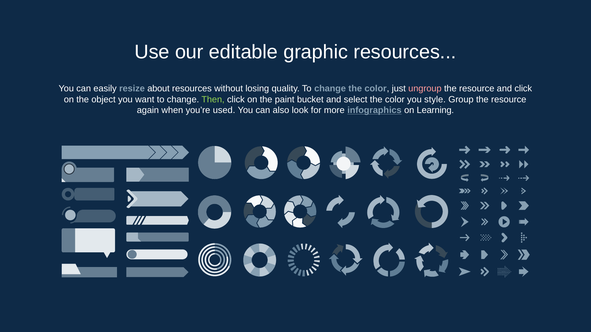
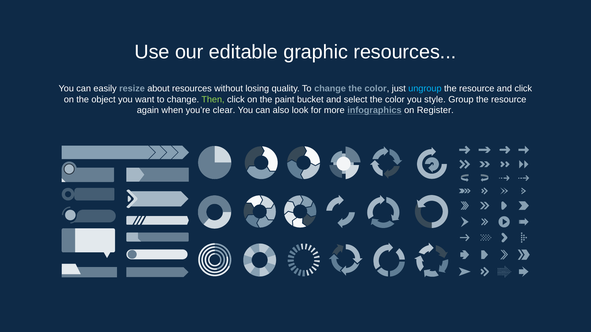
ungroup colour: pink -> light blue
used: used -> clear
Learning: Learning -> Register
